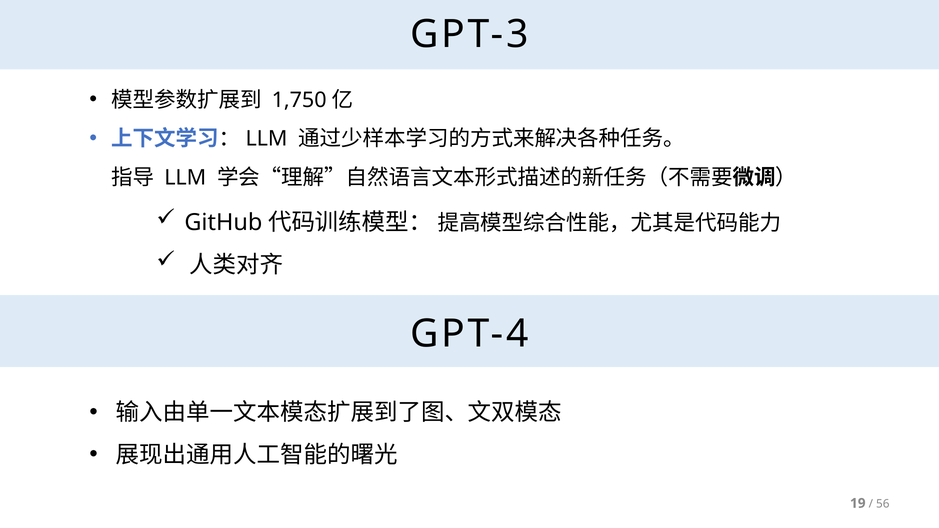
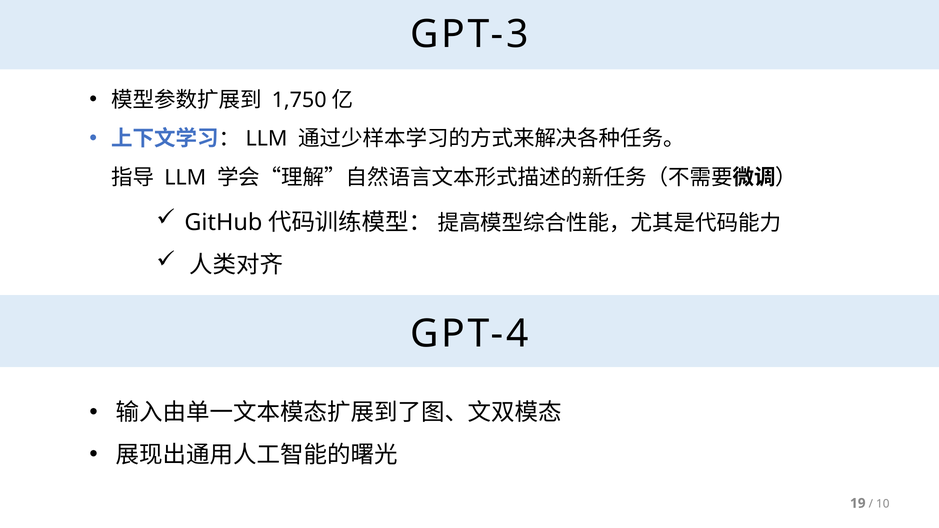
56: 56 -> 10
